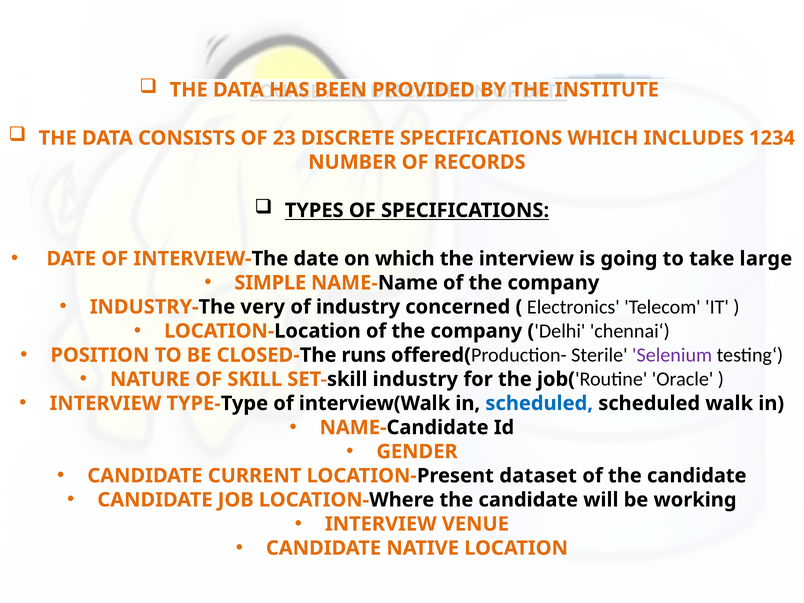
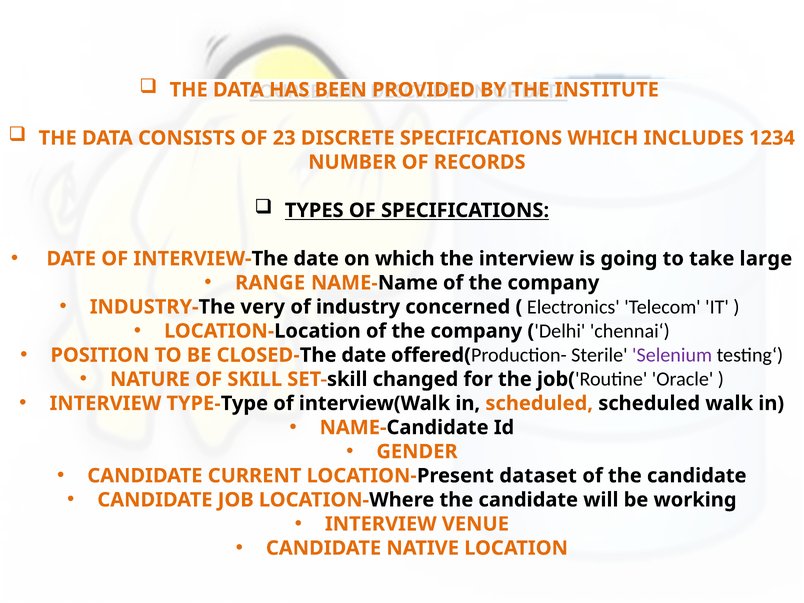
SIMPLE: SIMPLE -> RANGE
CLOSED-The runs: runs -> date
SET-skill industry: industry -> changed
scheduled at (539, 403) colour: blue -> orange
